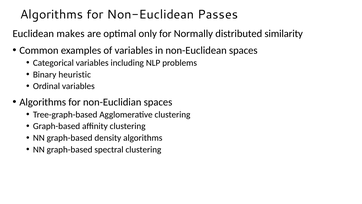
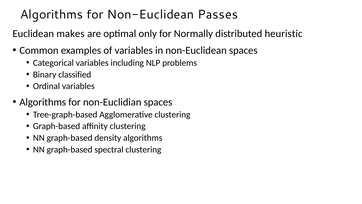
similarity: similarity -> heuristic
heuristic: heuristic -> classified
